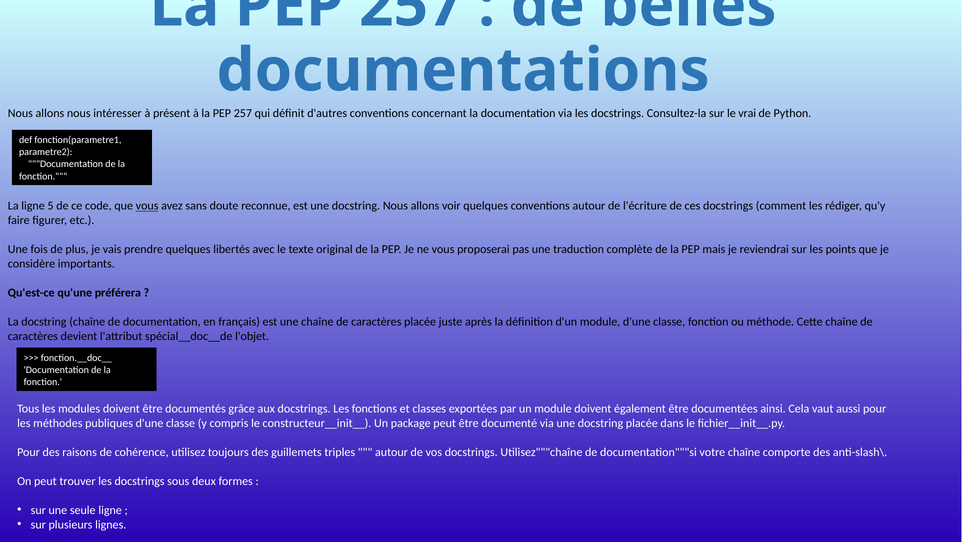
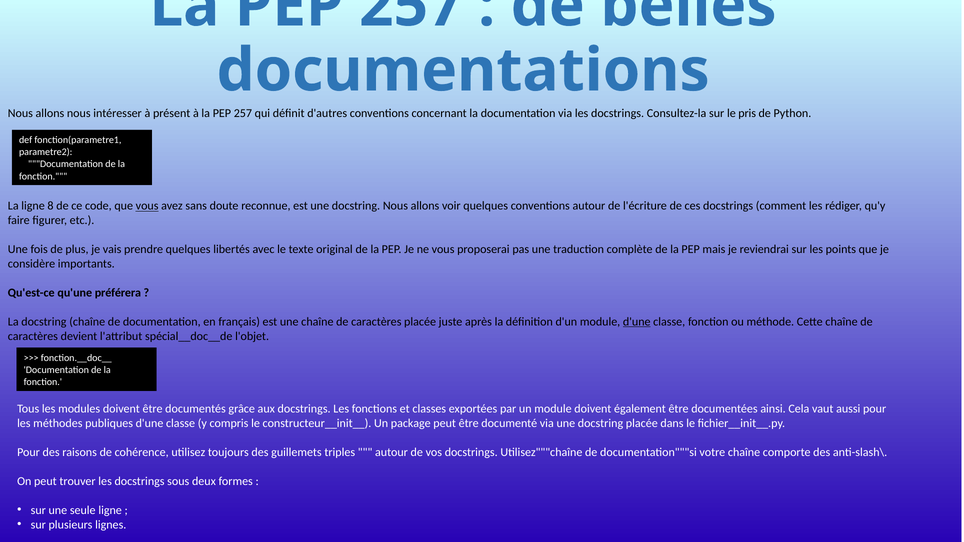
vrai: vrai -> pris
5: 5 -> 8
d'une at (637, 322) underline: none -> present
